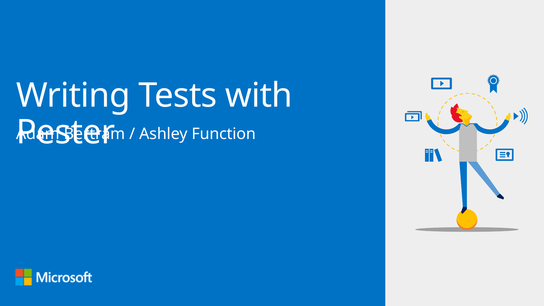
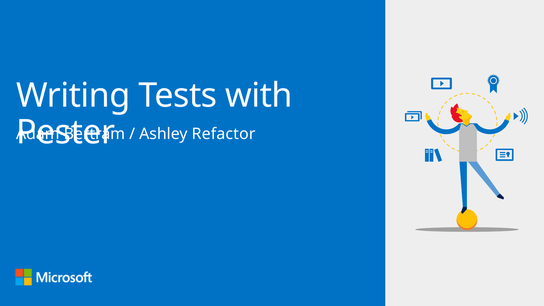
Function: Function -> Refactor
